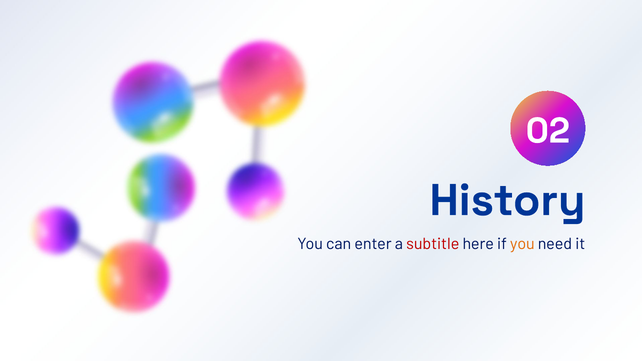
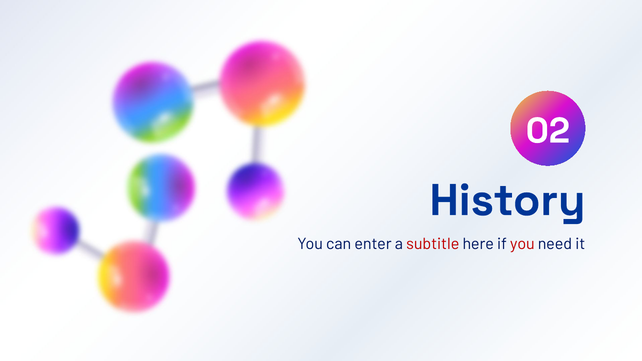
you at (522, 244) colour: orange -> red
